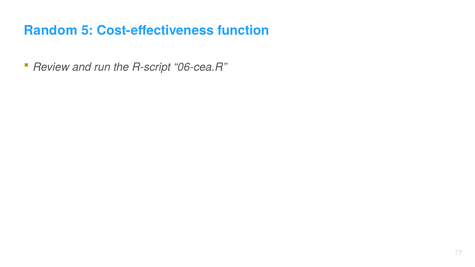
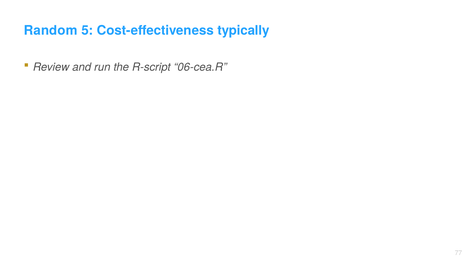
function: function -> typically
